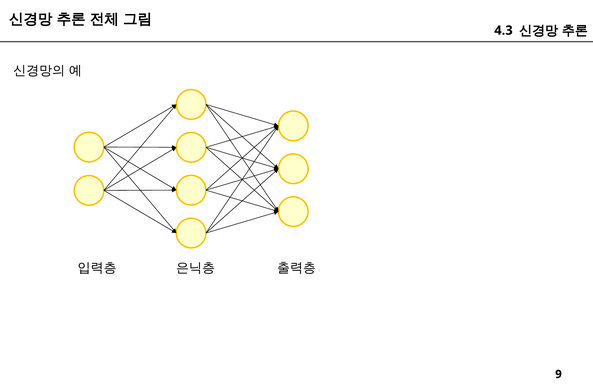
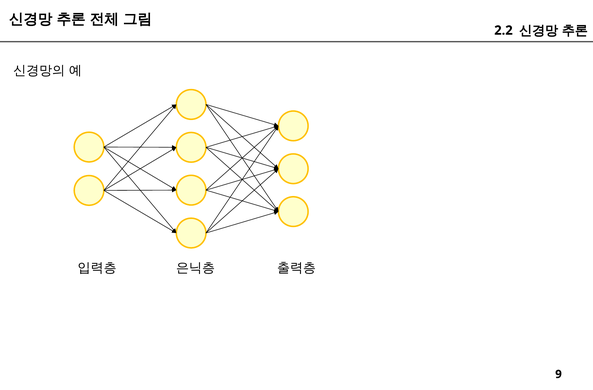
4.3: 4.3 -> 2.2
